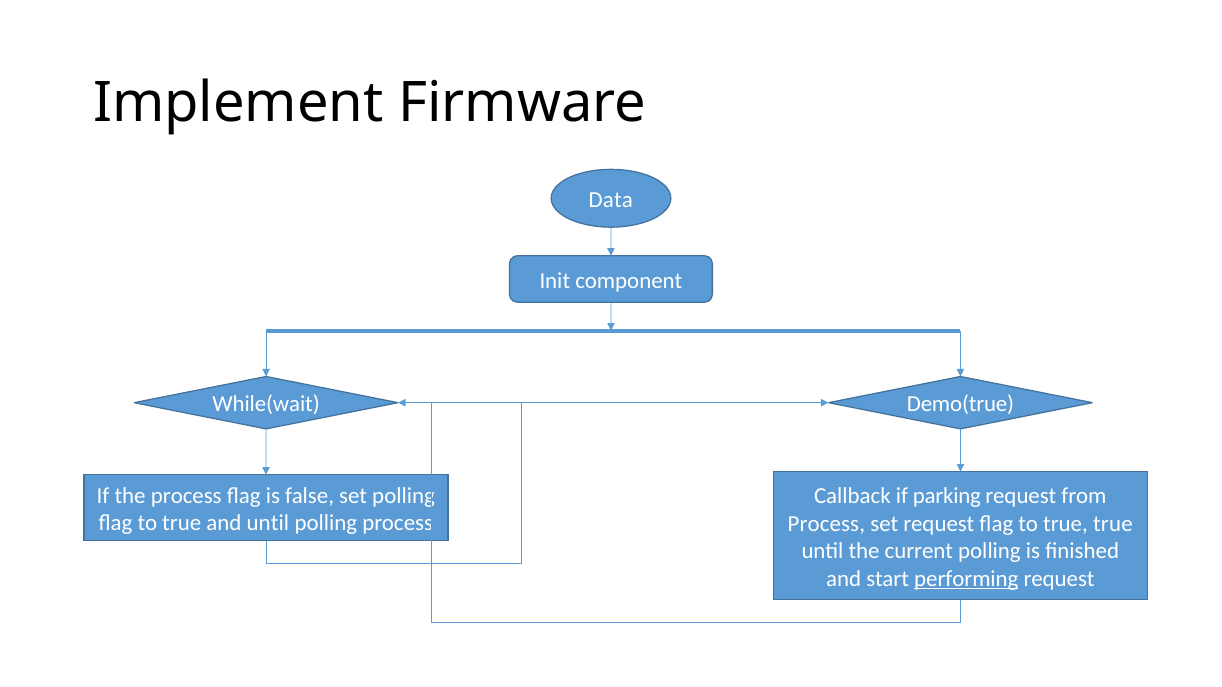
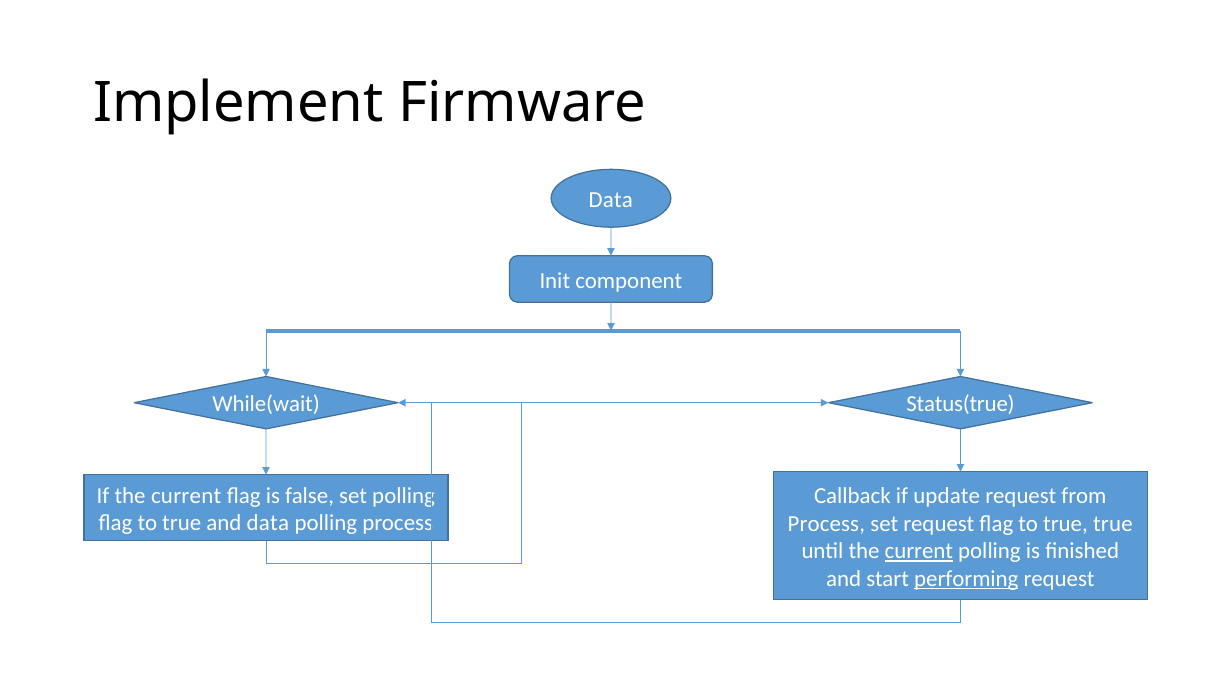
Demo(true: Demo(true -> Status(true
If the process: process -> current
parking: parking -> update
and until: until -> data
current at (919, 551) underline: none -> present
